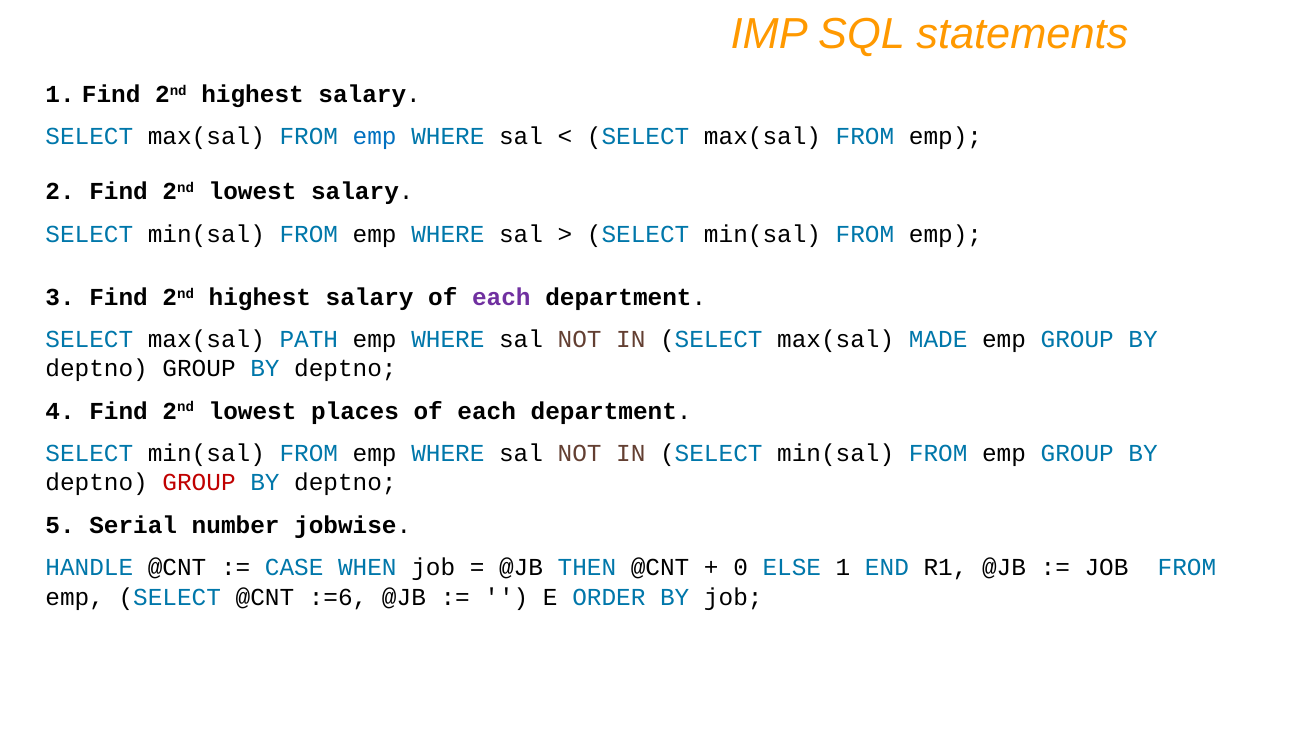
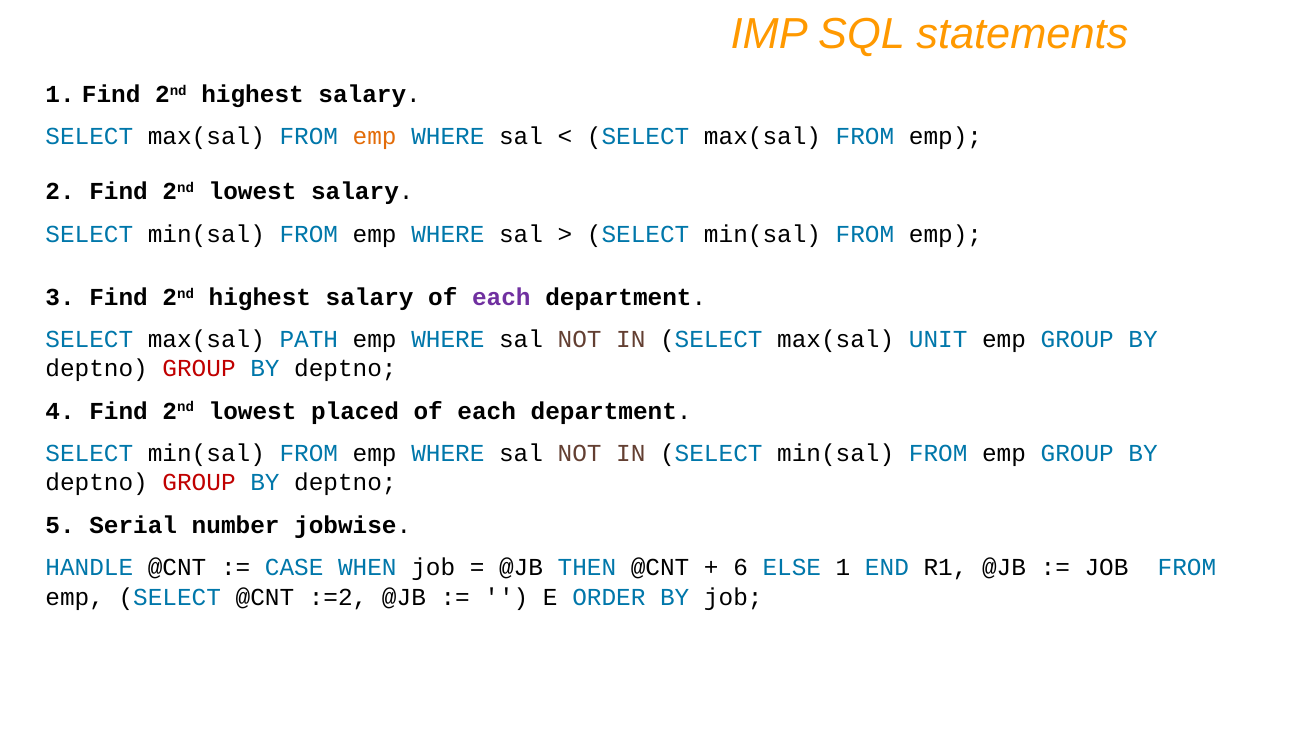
emp at (375, 137) colour: blue -> orange
MADE: MADE -> UNIT
GROUP at (199, 369) colour: black -> red
places: places -> placed
0: 0 -> 6
:=6: :=6 -> :=2
